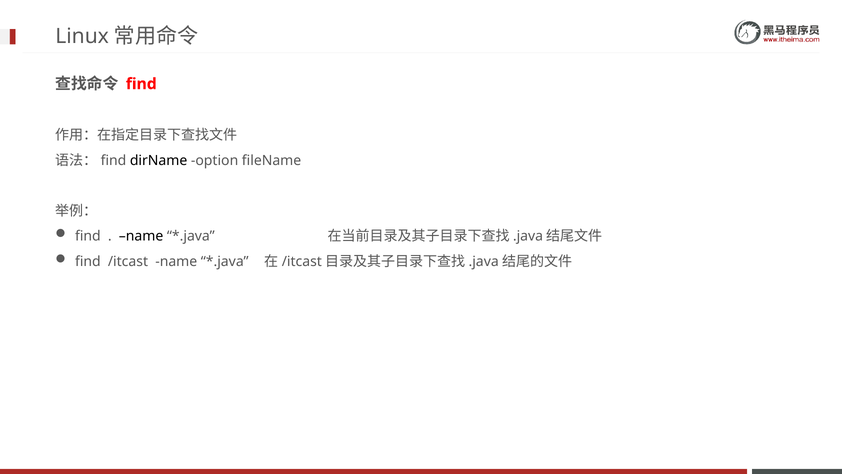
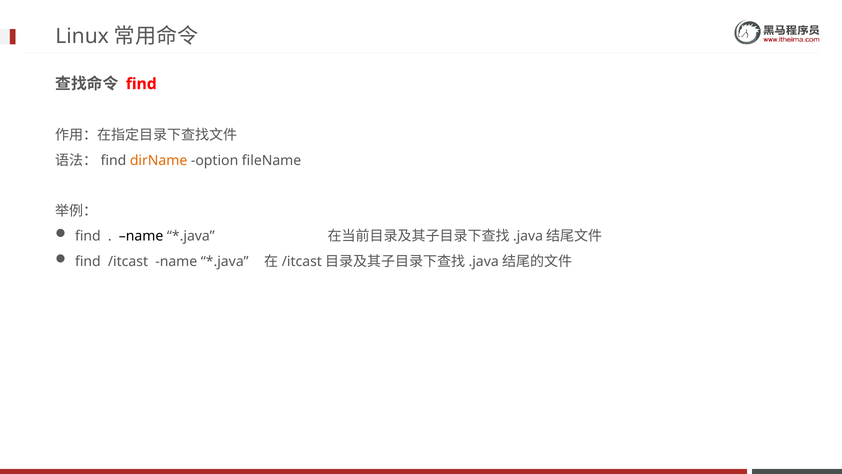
dirName colour: black -> orange
